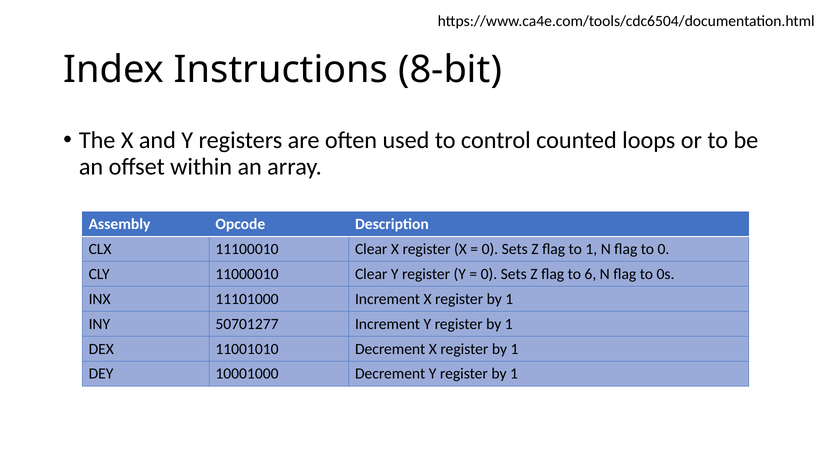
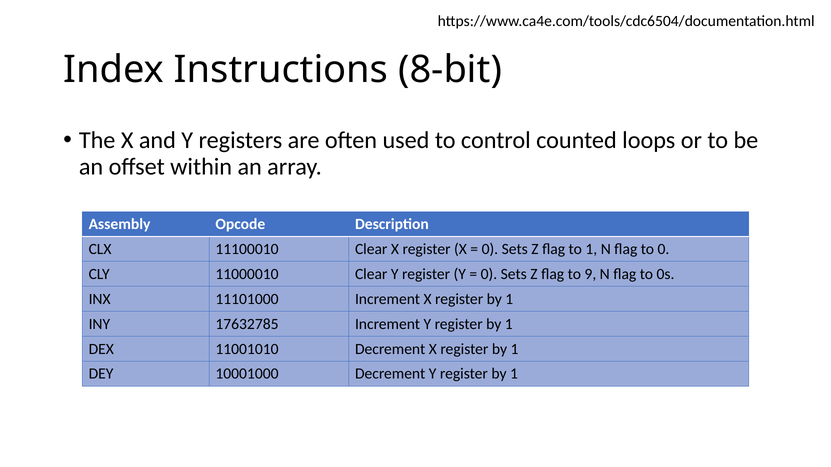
6: 6 -> 9
50701277: 50701277 -> 17632785
